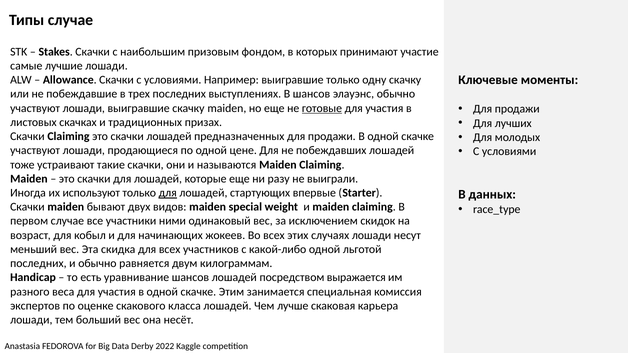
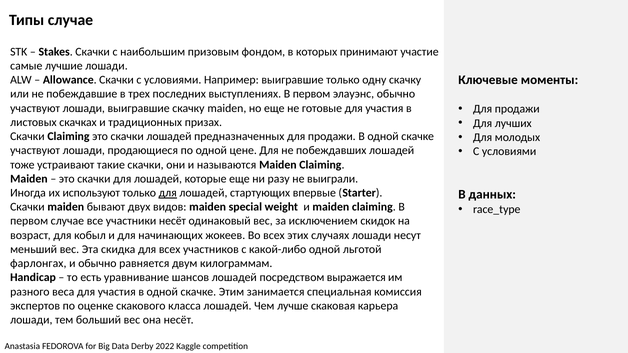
выступлениях В шансов: шансов -> первом
готовые underline: present -> none
участники ними: ними -> несёт
последних at (38, 264): последних -> фарлонгах
